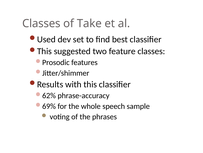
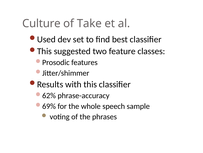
Classes at (41, 23): Classes -> Culture
